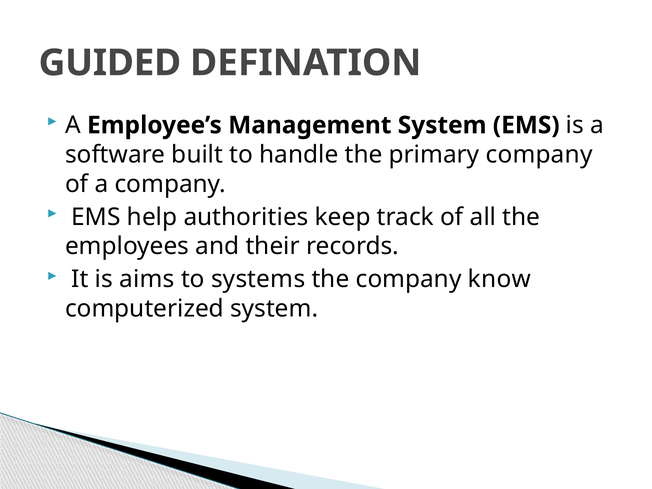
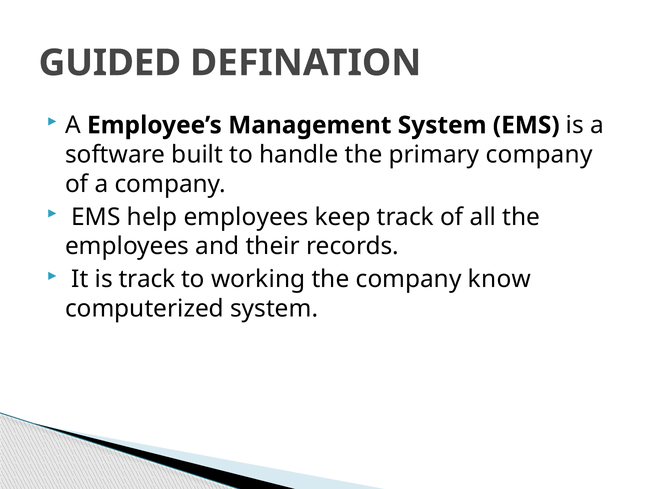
help authorities: authorities -> employees
is aims: aims -> track
systems: systems -> working
